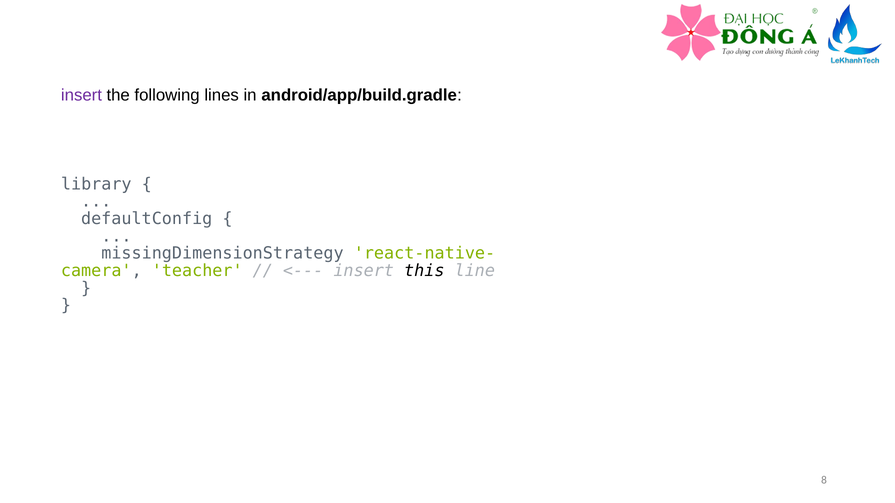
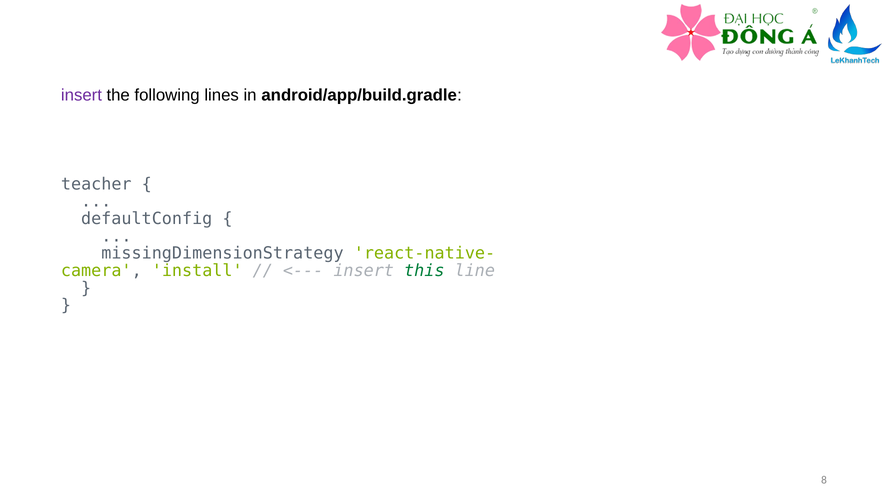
library: library -> teacher
teacher: teacher -> install
this colour: black -> green
